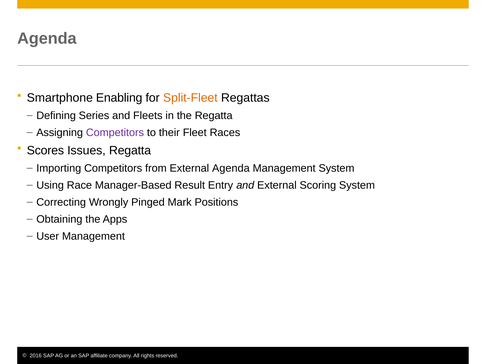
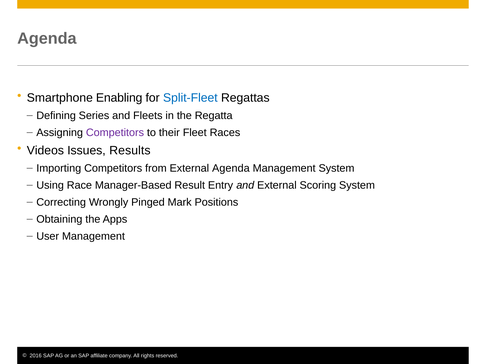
Split-Fleet colour: orange -> blue
Scores: Scores -> Videos
Issues Regatta: Regatta -> Results
